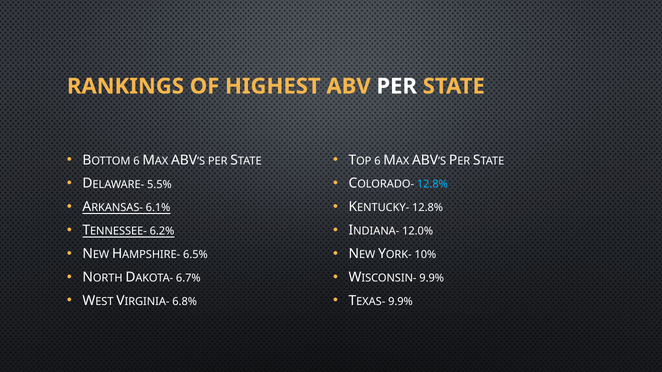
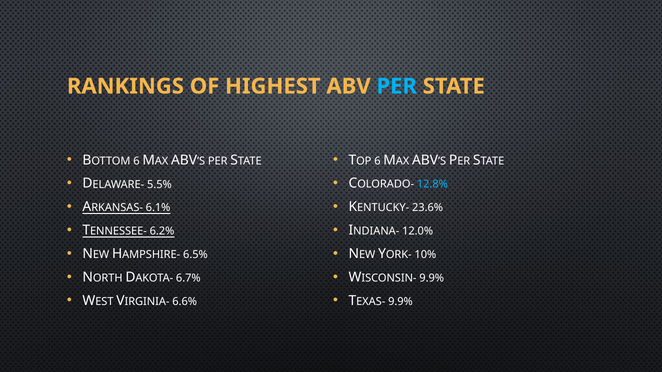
PER at (397, 86) colour: white -> light blue
12.8% at (428, 208): 12.8% -> 23.6%
6.8%: 6.8% -> 6.6%
